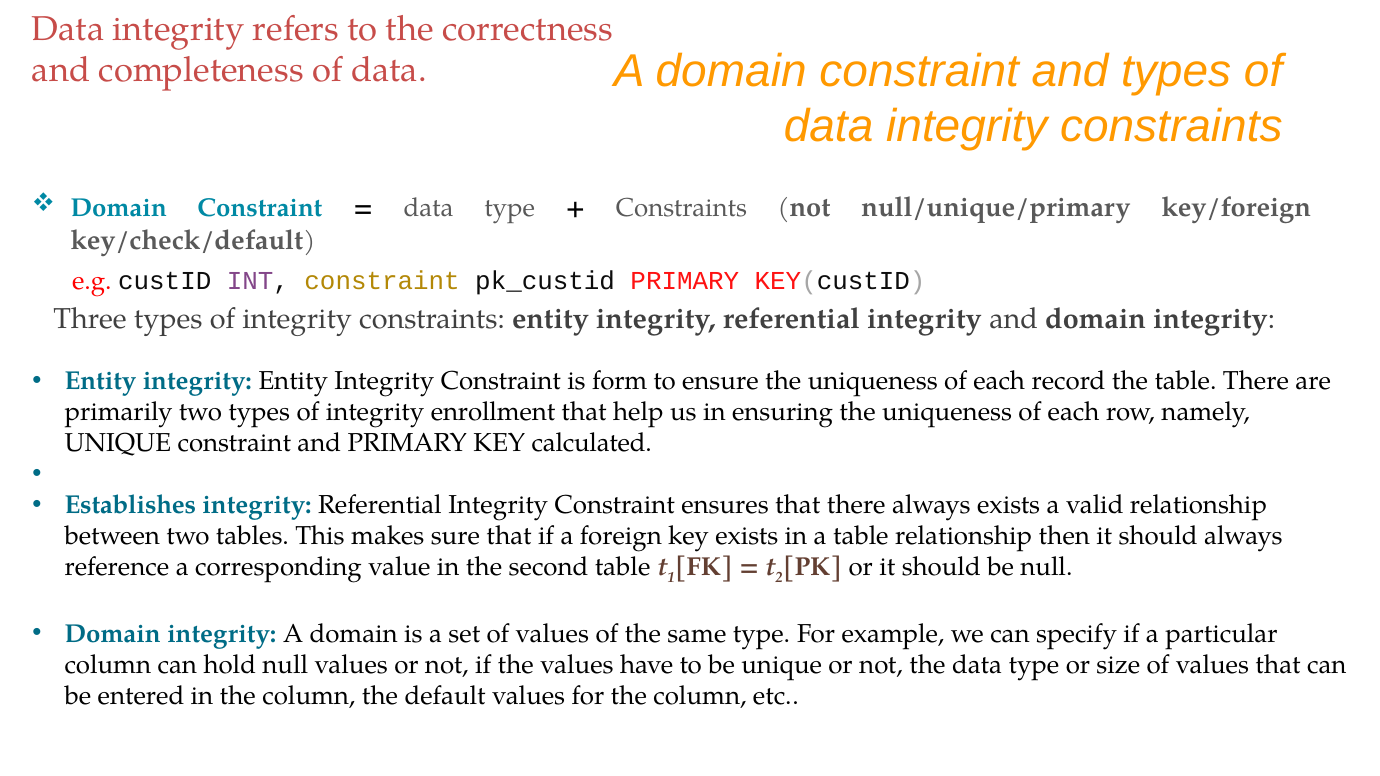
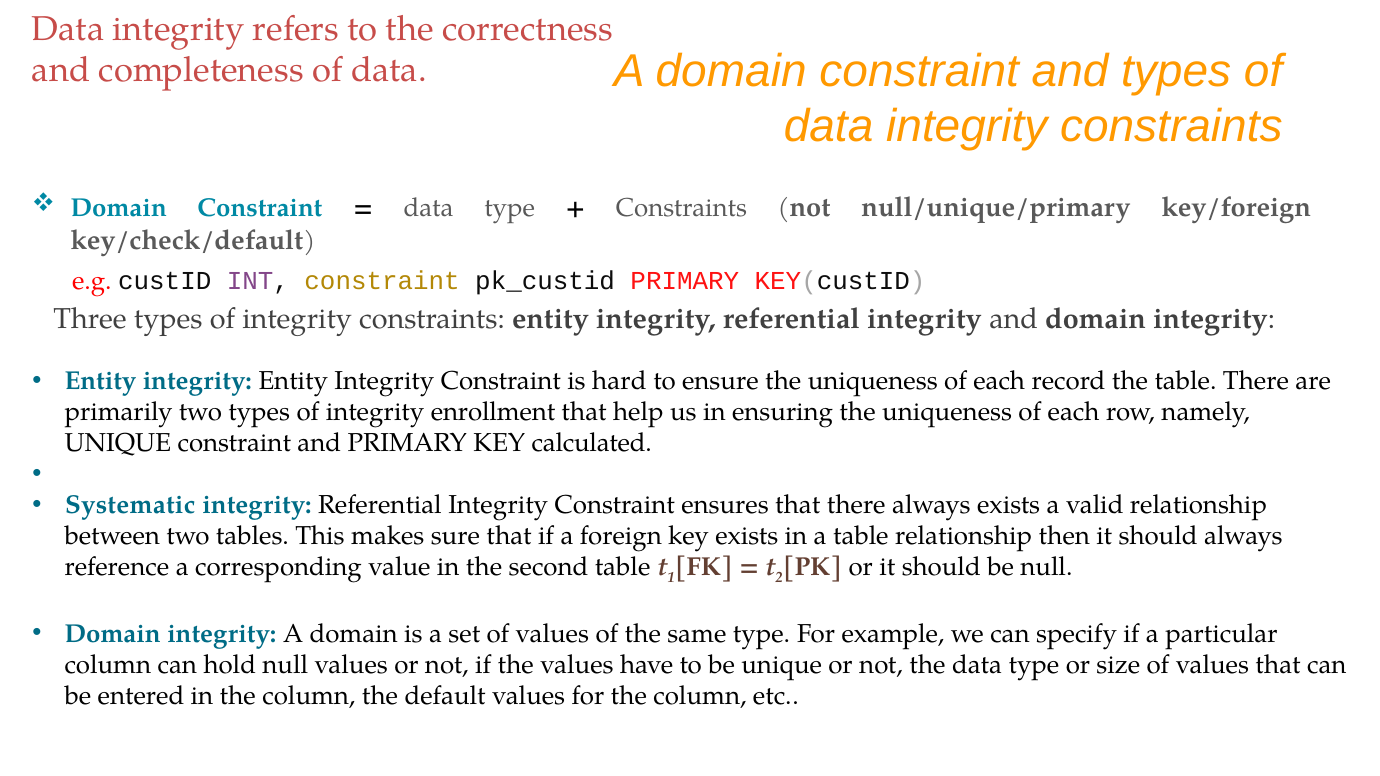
form: form -> hard
Establishes: Establishes -> Systematic
